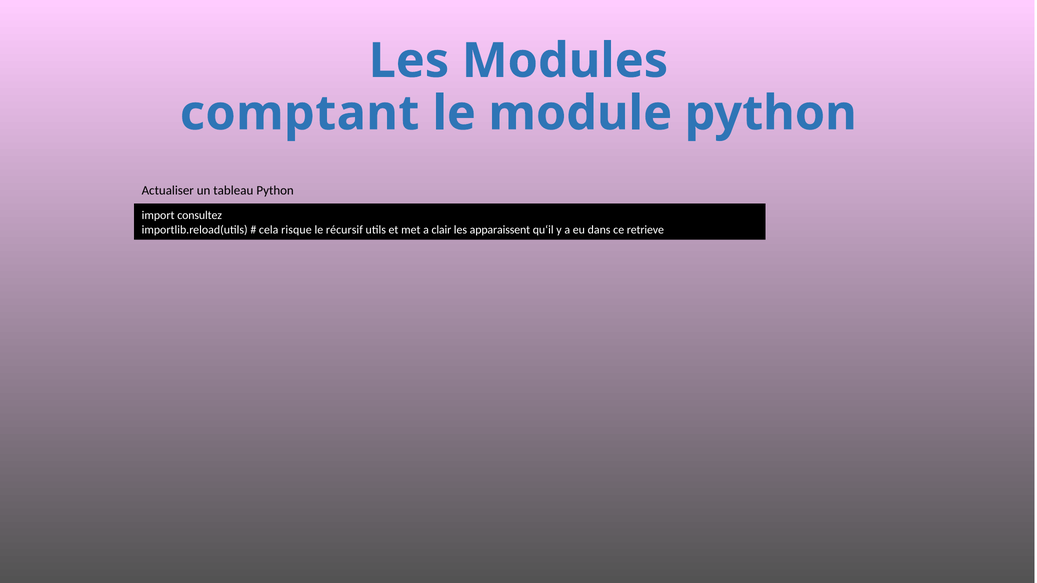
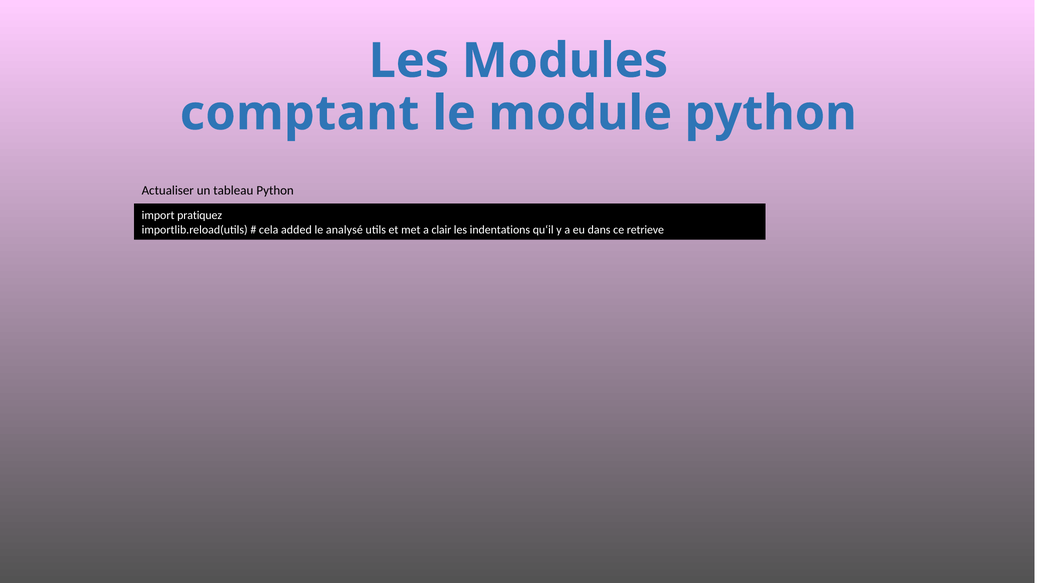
consultez: consultez -> pratiquez
risque: risque -> added
récursif: récursif -> analysé
apparaissent: apparaissent -> indentations
